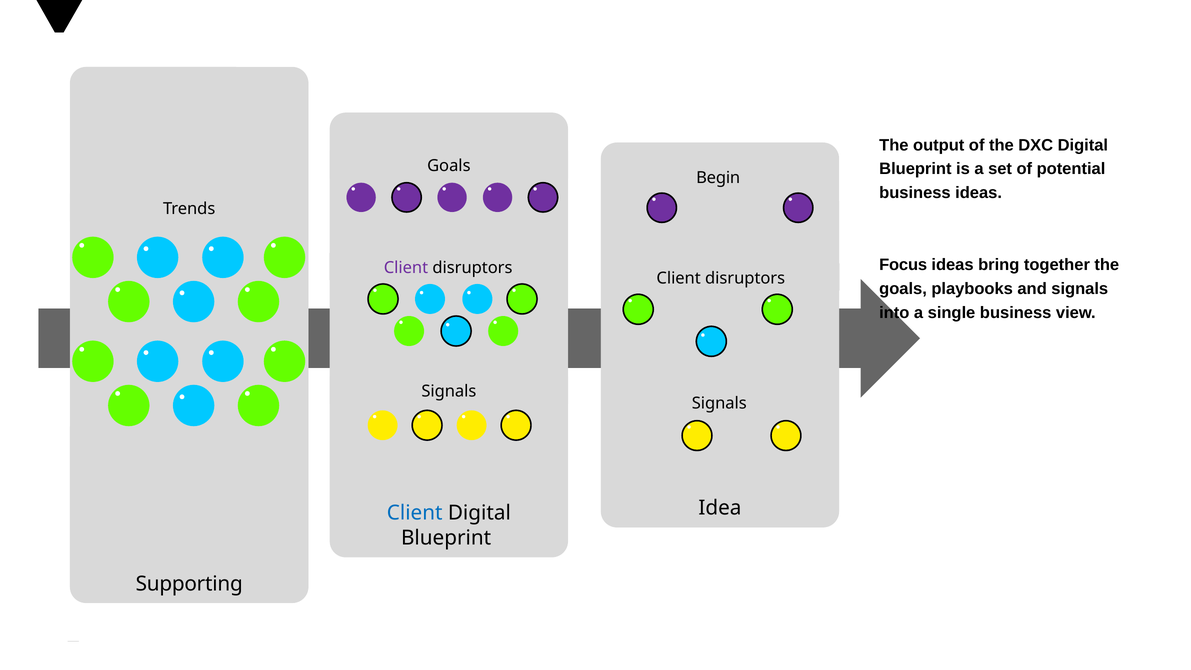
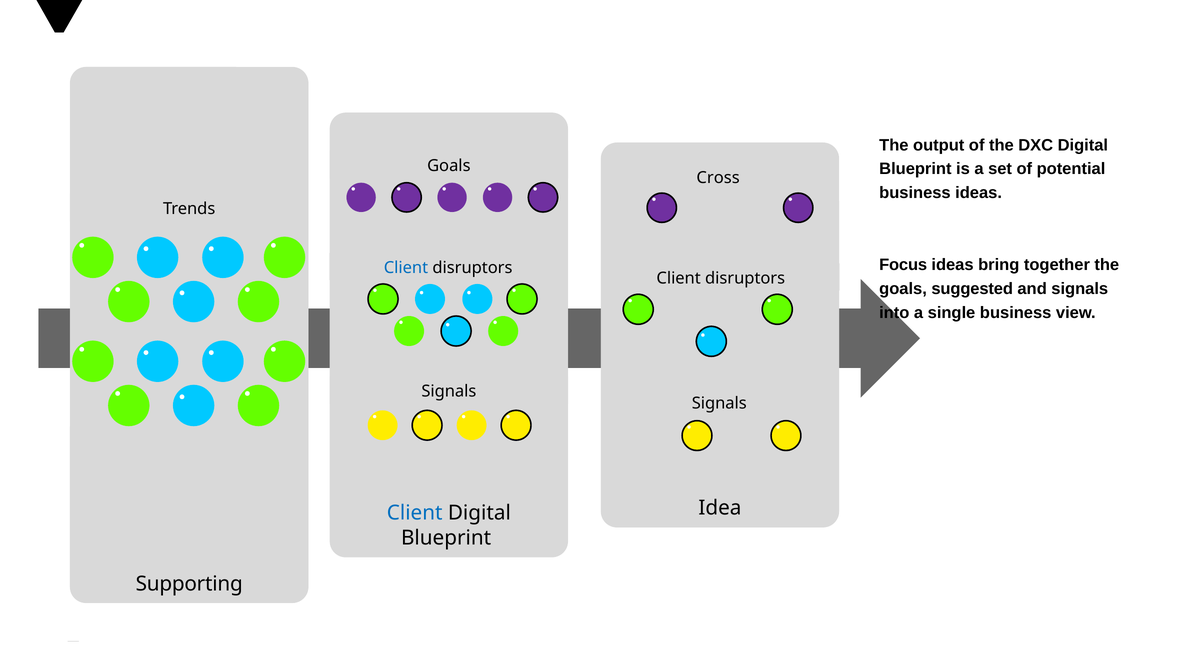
Begin: Begin -> Cross
Client at (406, 268) colour: purple -> blue
playbooks: playbooks -> suggested
